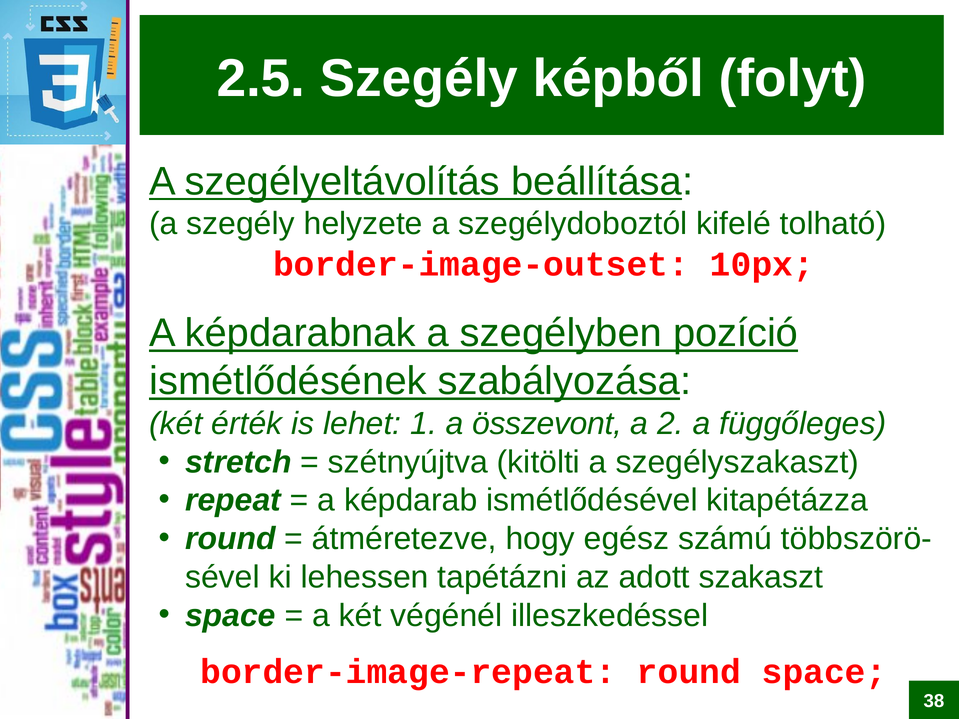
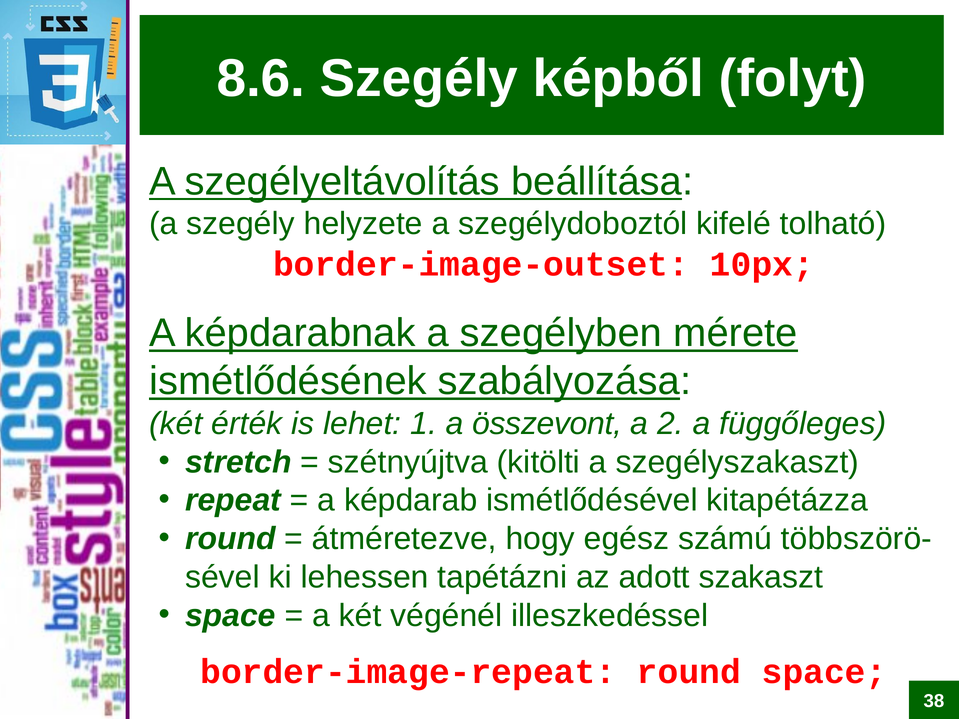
2.5: 2.5 -> 8.6
pozíció: pozíció -> mérete
